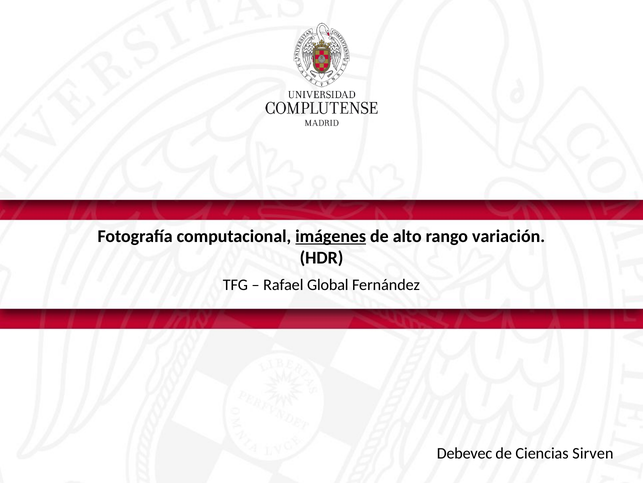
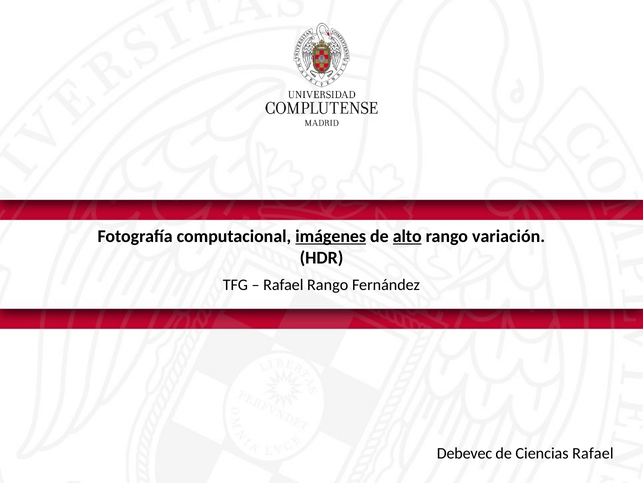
alto underline: none -> present
Rafael Global: Global -> Rango
Ciencias Sirven: Sirven -> Rafael
